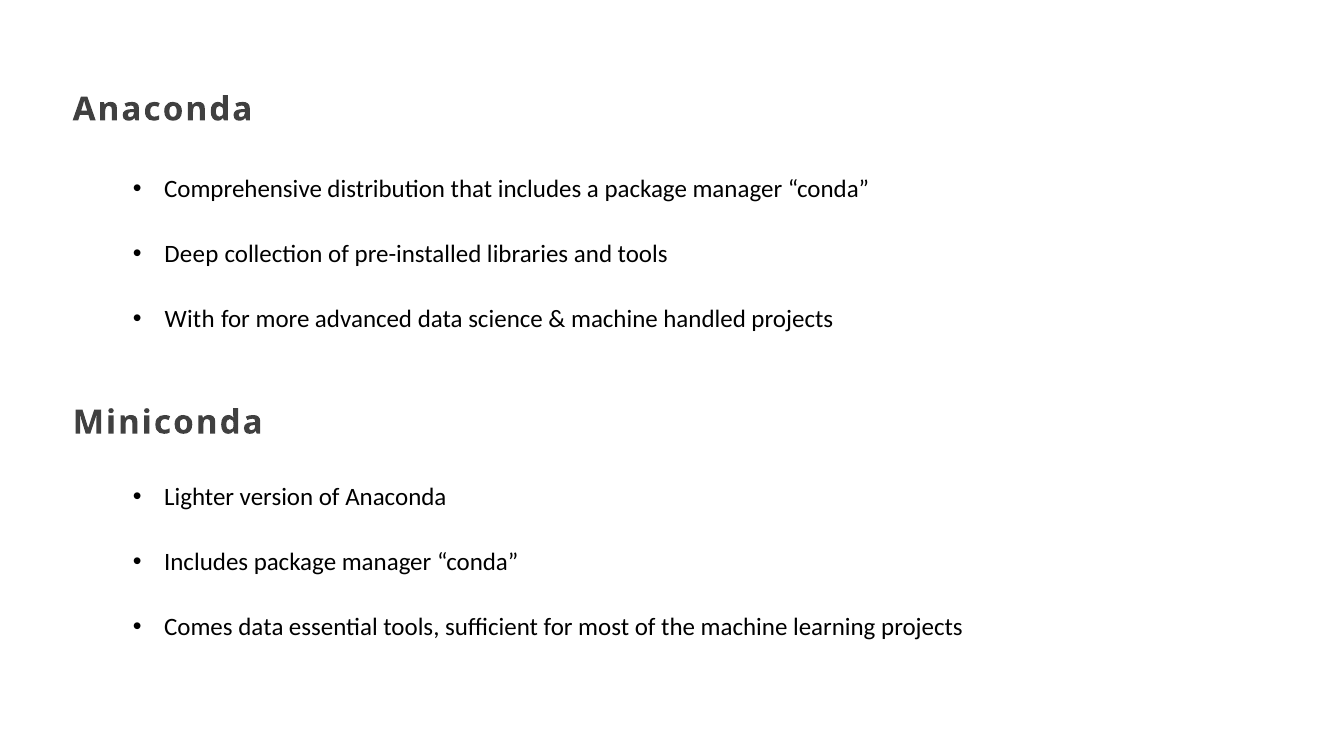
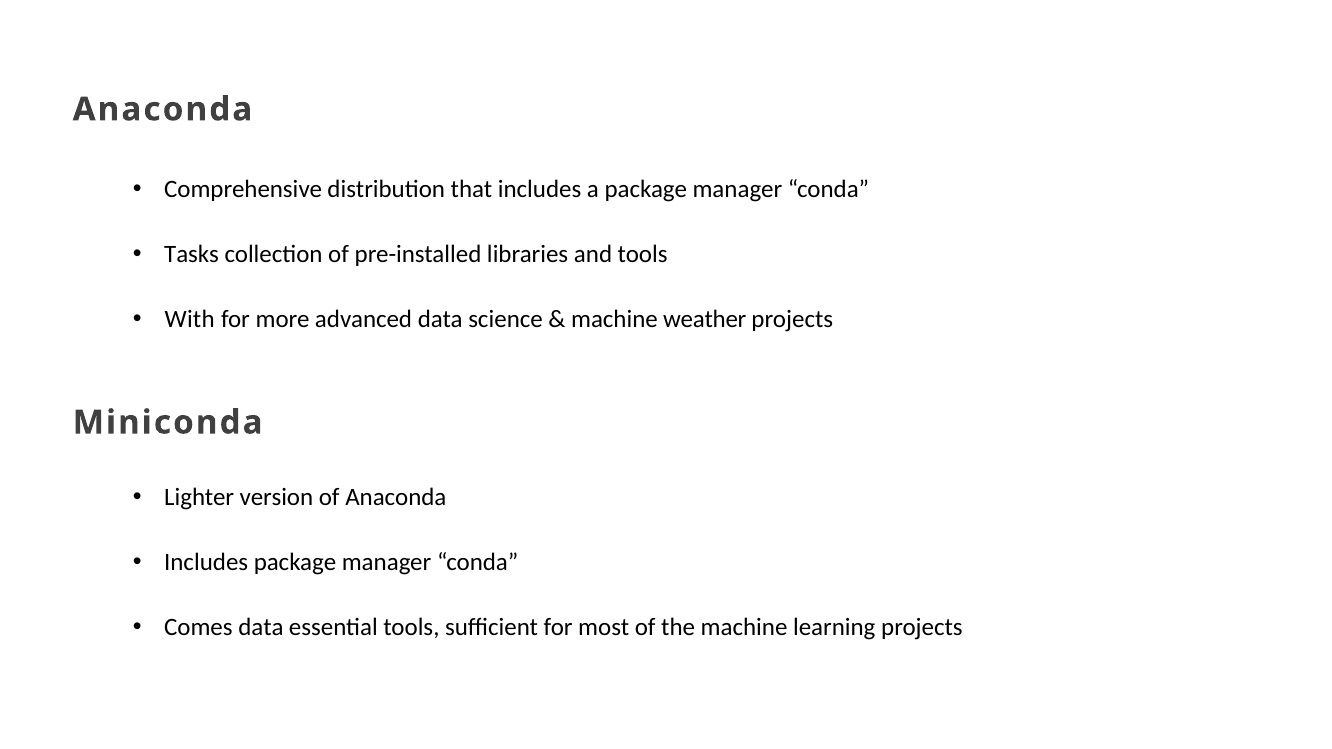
Deep: Deep -> Tasks
handled: handled -> weather
